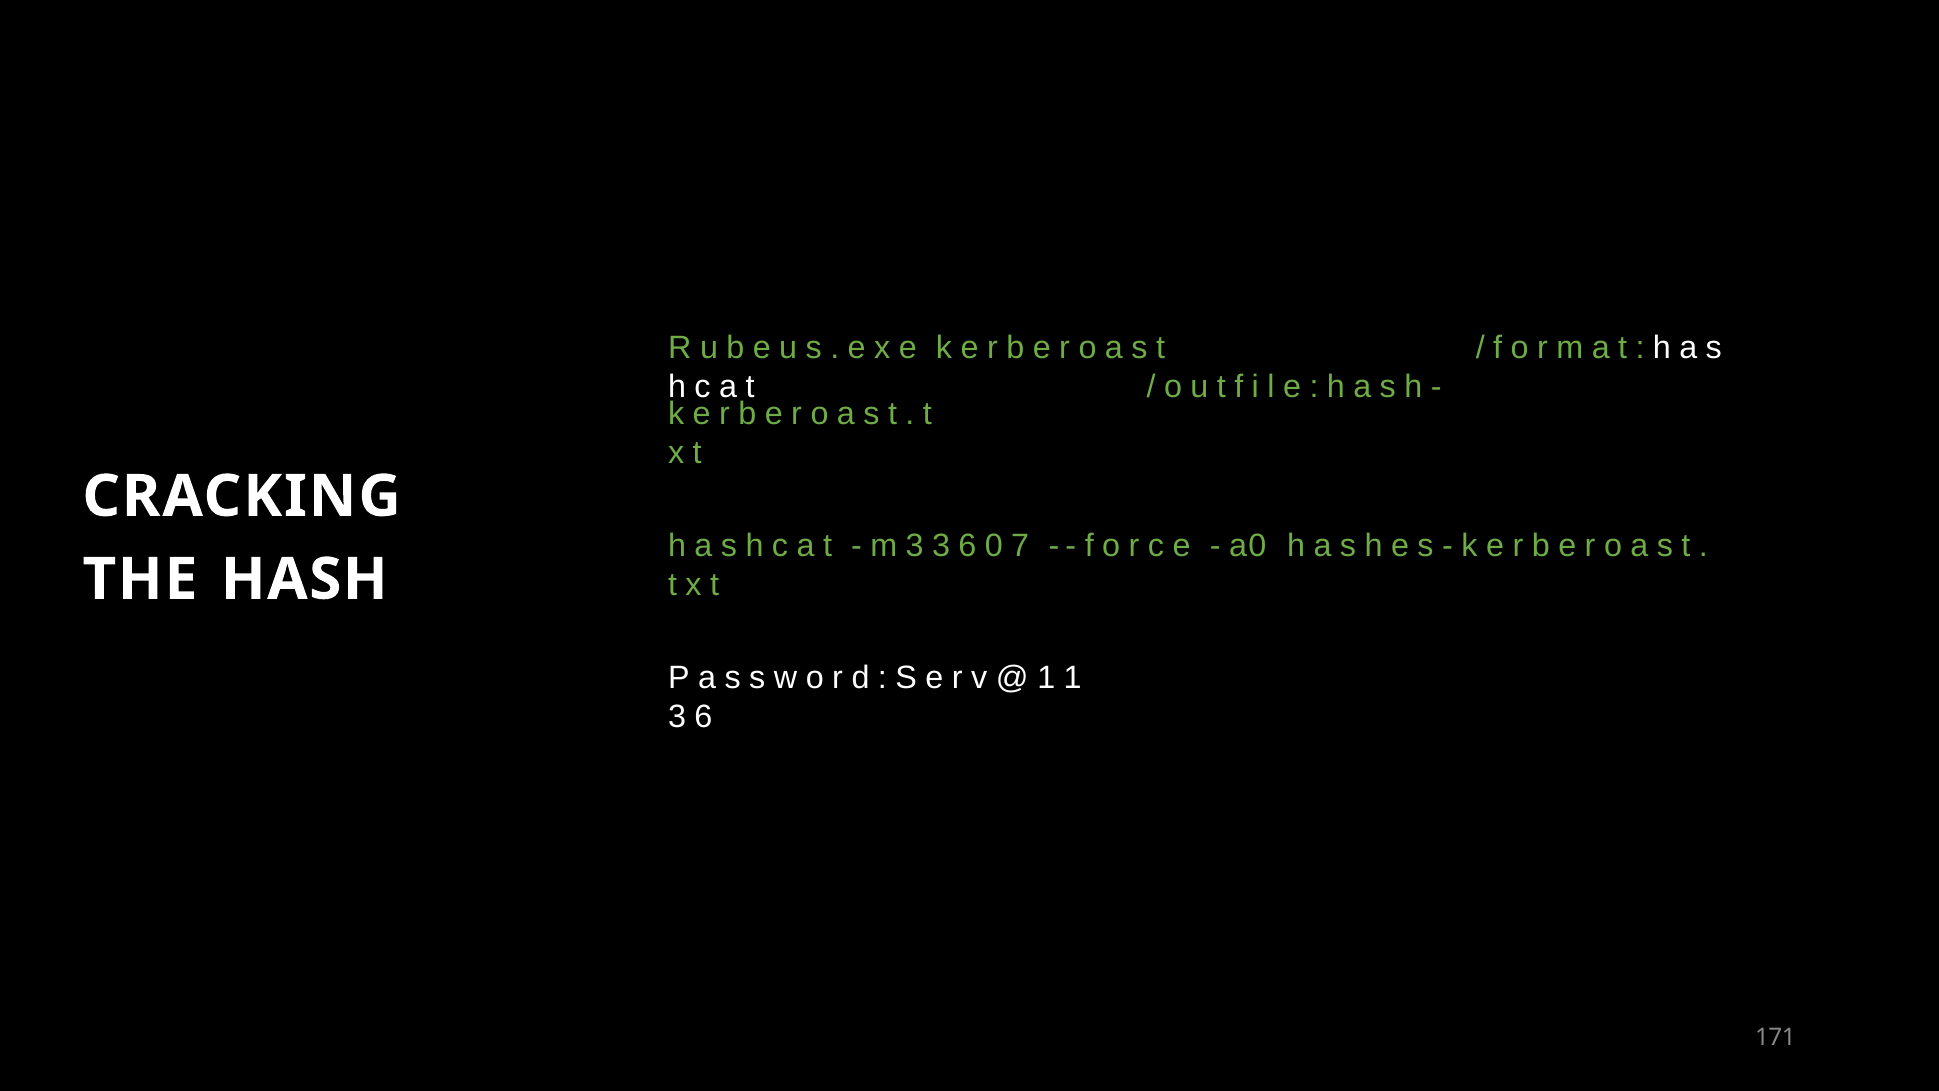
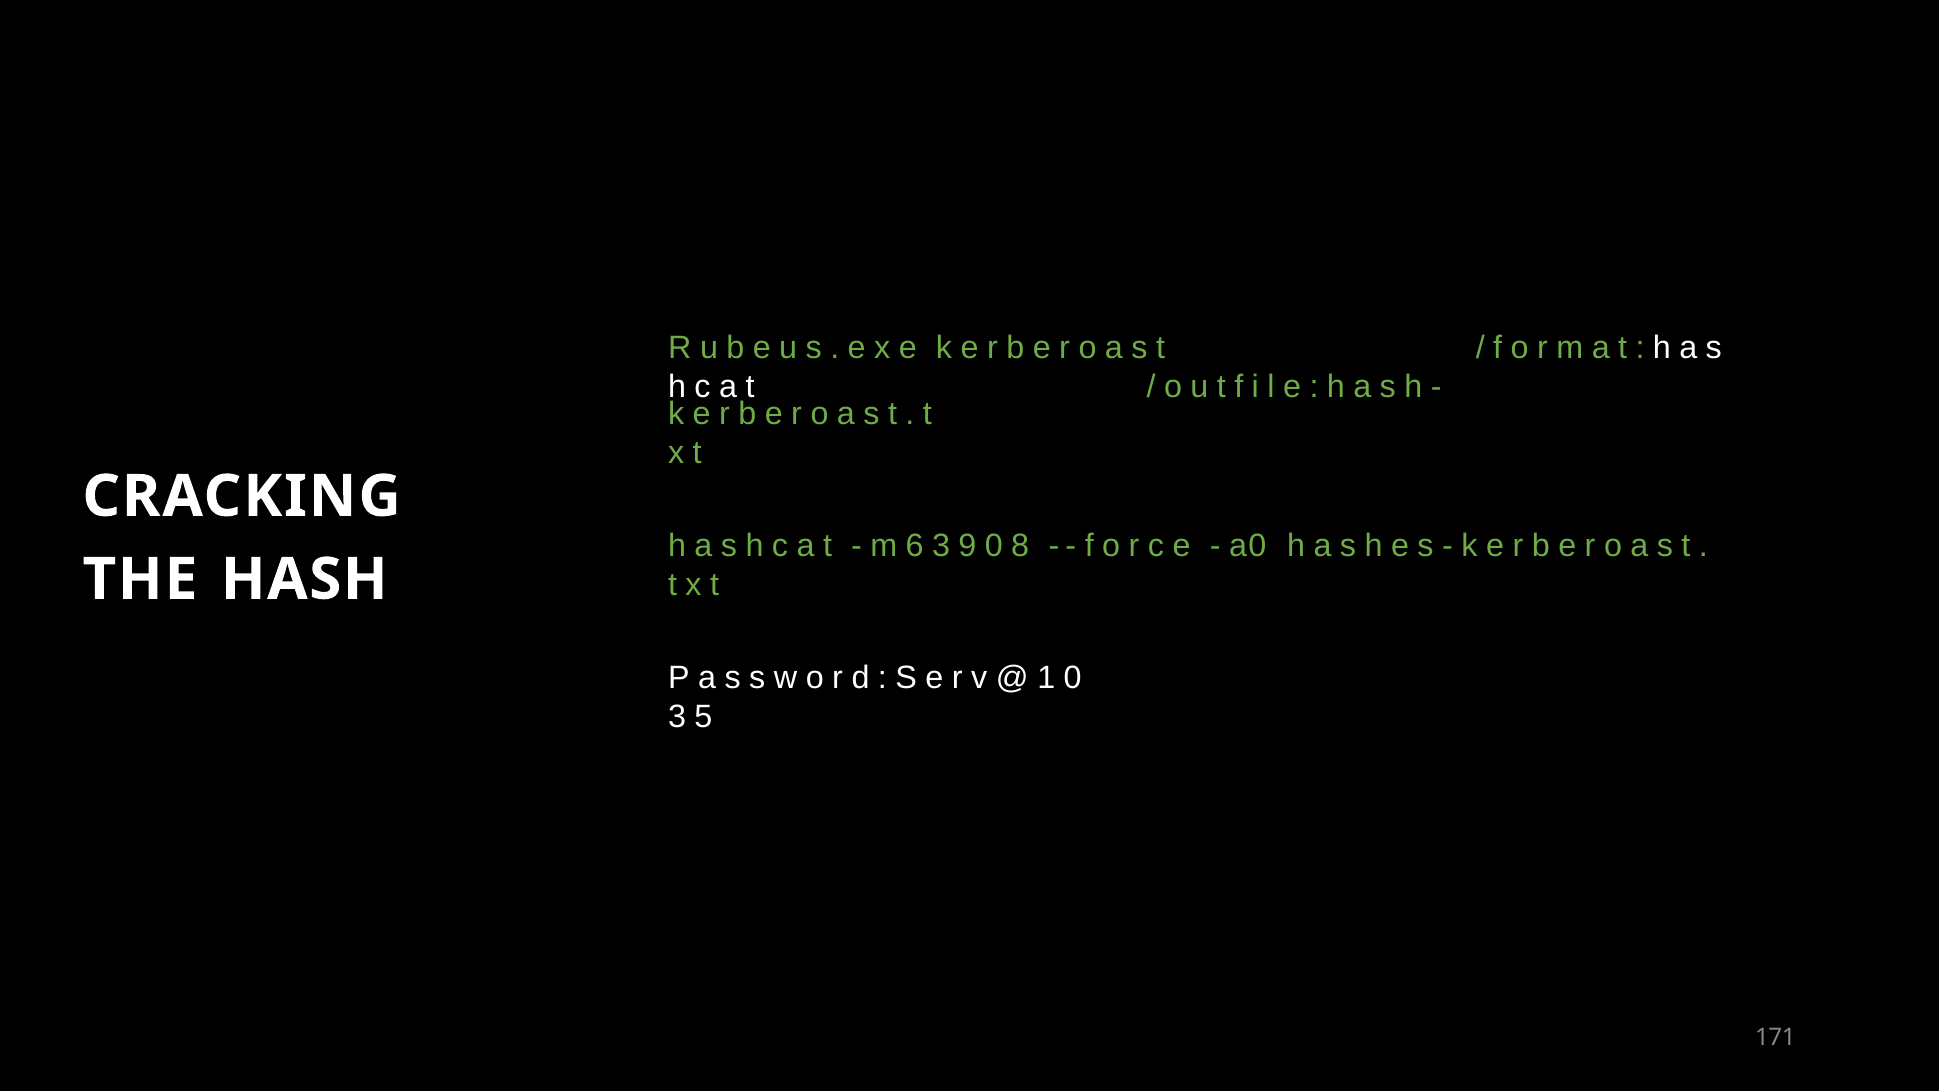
m 3: 3 -> 6
6 at (967, 546): 6 -> 9
7: 7 -> 8
1 1: 1 -> 0
6 at (703, 717): 6 -> 5
